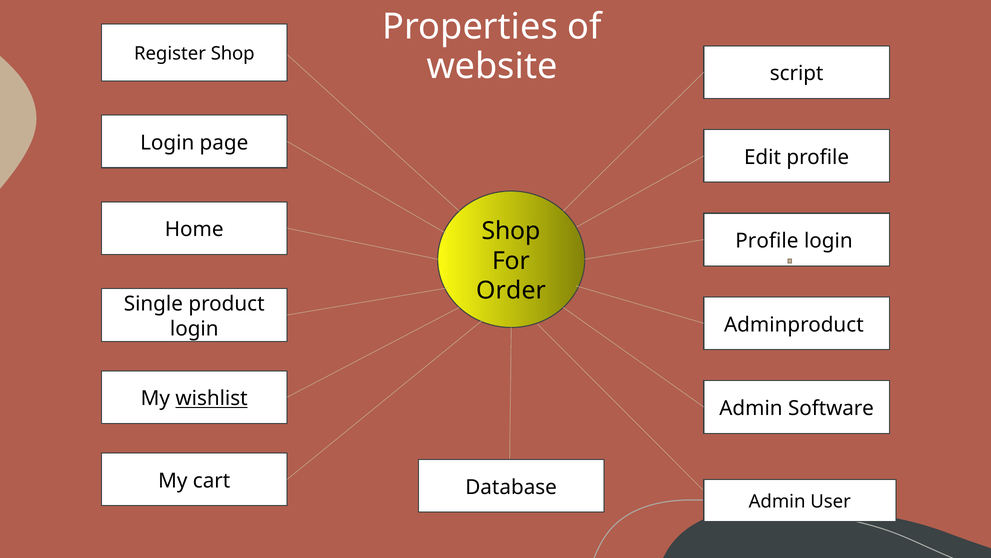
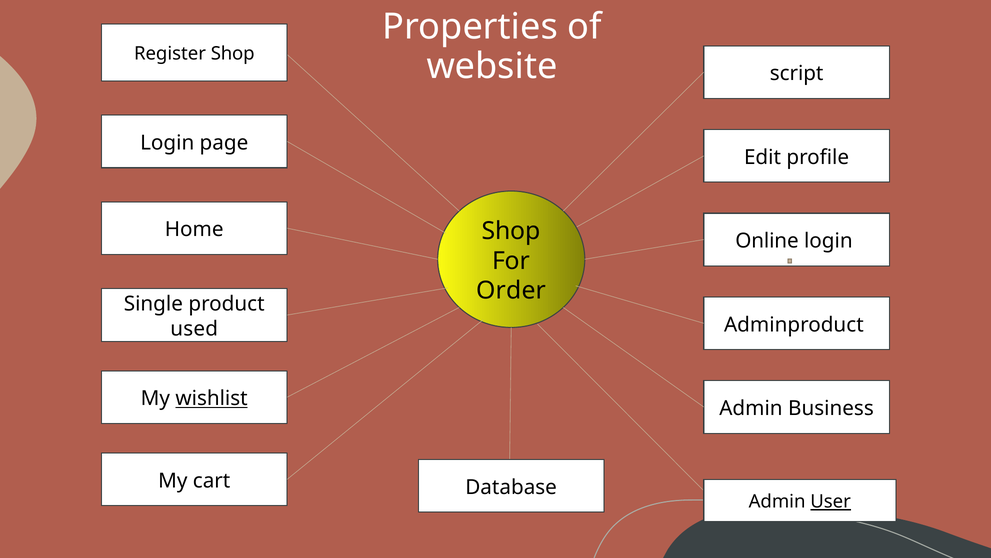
Profile at (767, 241): Profile -> Online
login at (194, 329): login -> used
Software: Software -> Business
User underline: none -> present
